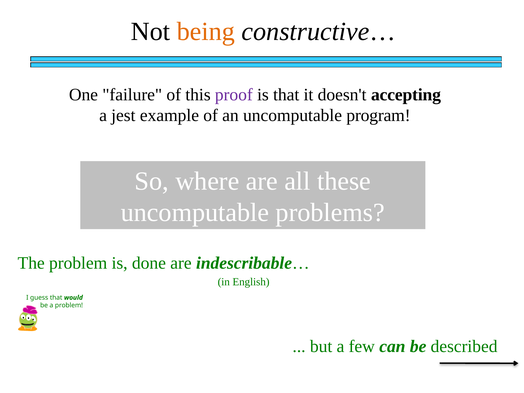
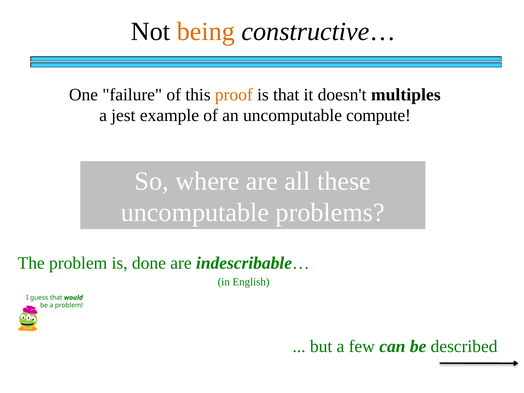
proof colour: purple -> orange
accepting: accepting -> multiples
program: program -> compute
